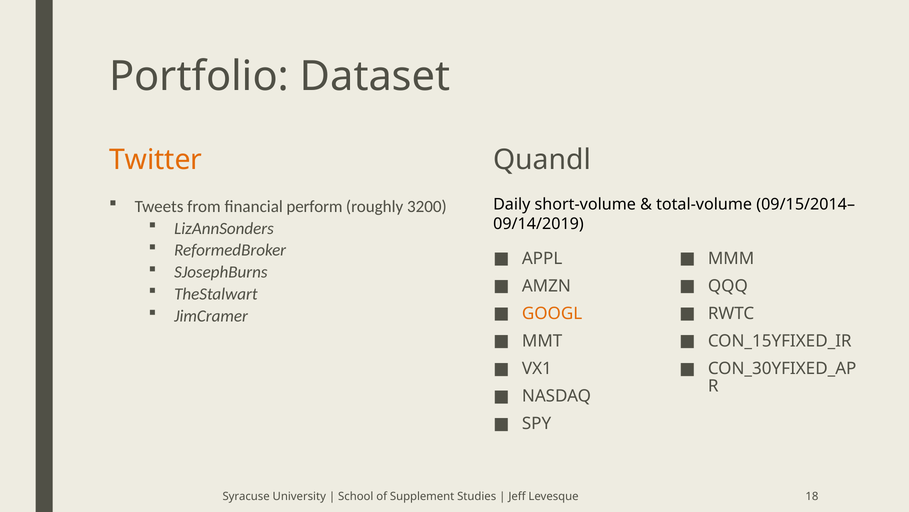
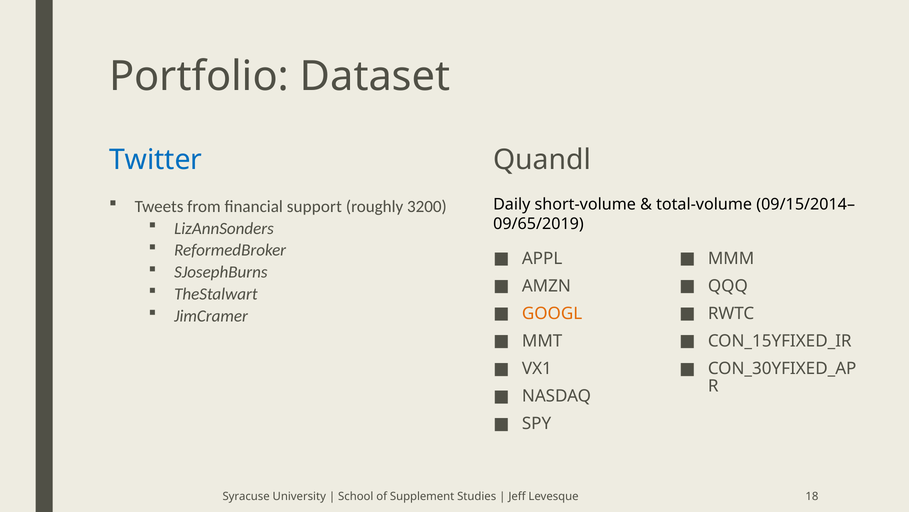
Twitter colour: orange -> blue
perform: perform -> support
09/14/2019: 09/14/2019 -> 09/65/2019
